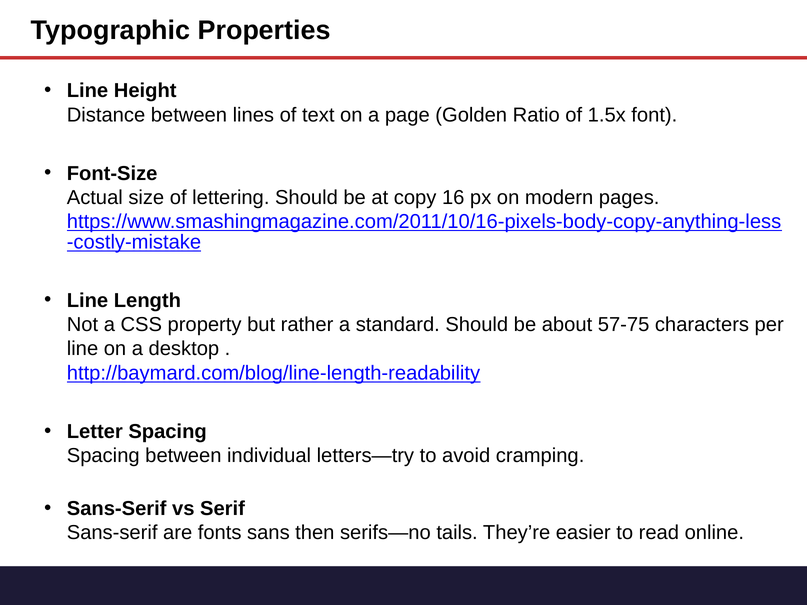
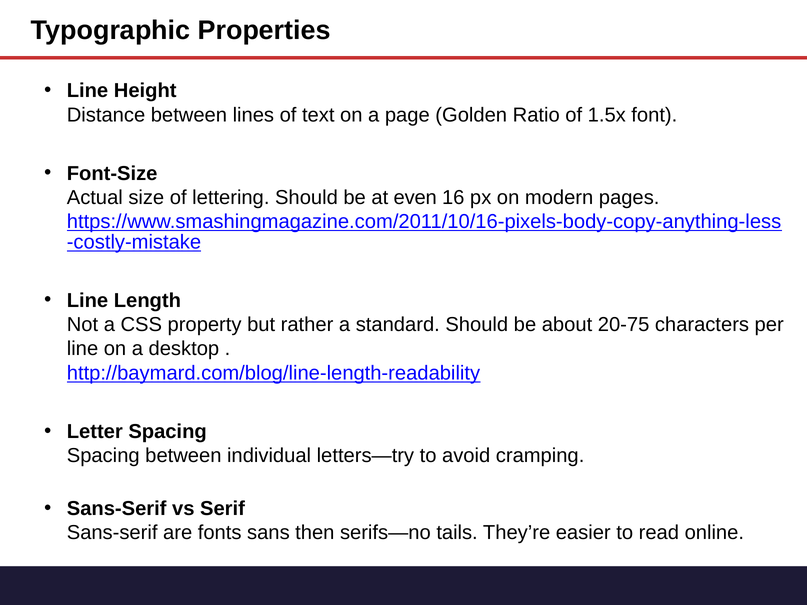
copy: copy -> even
57-75: 57-75 -> 20-75
